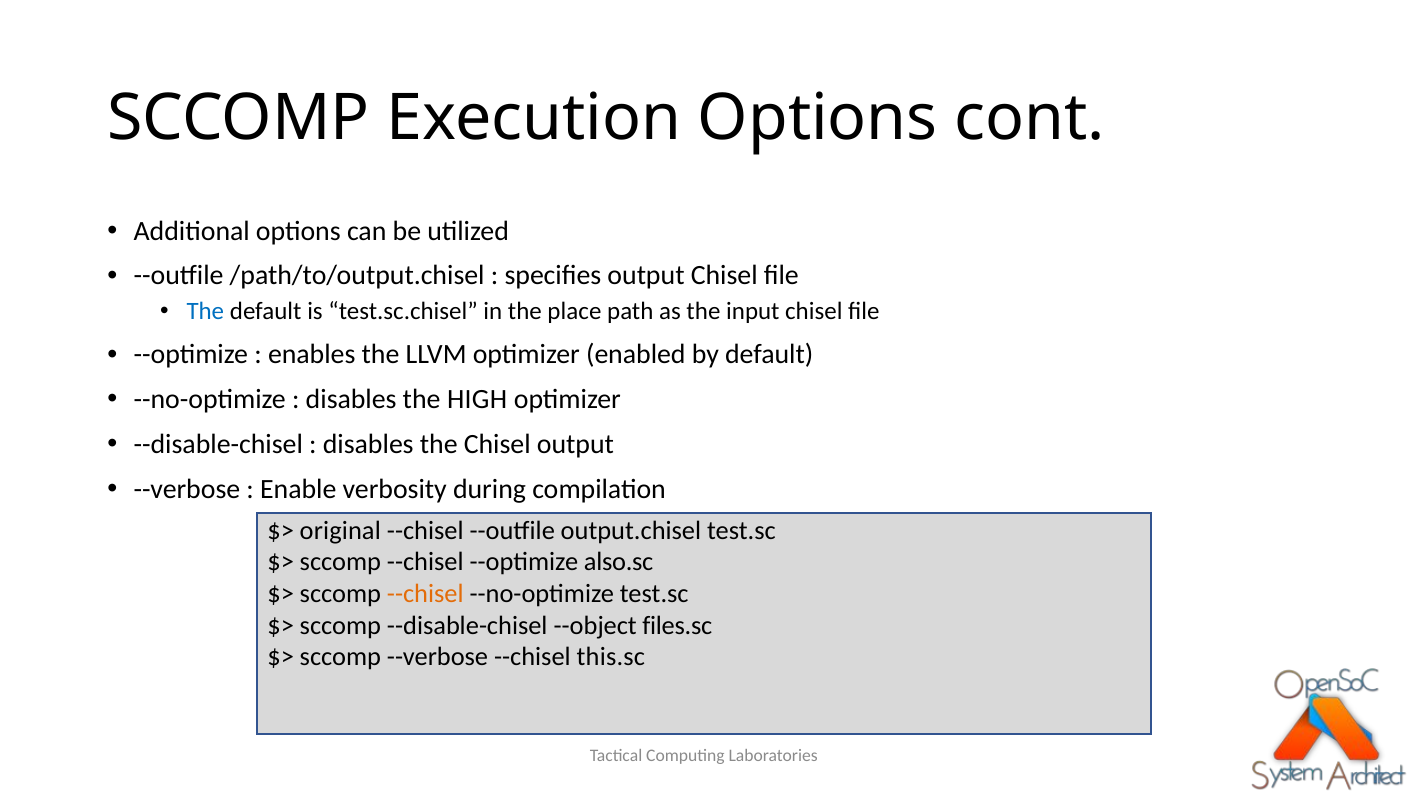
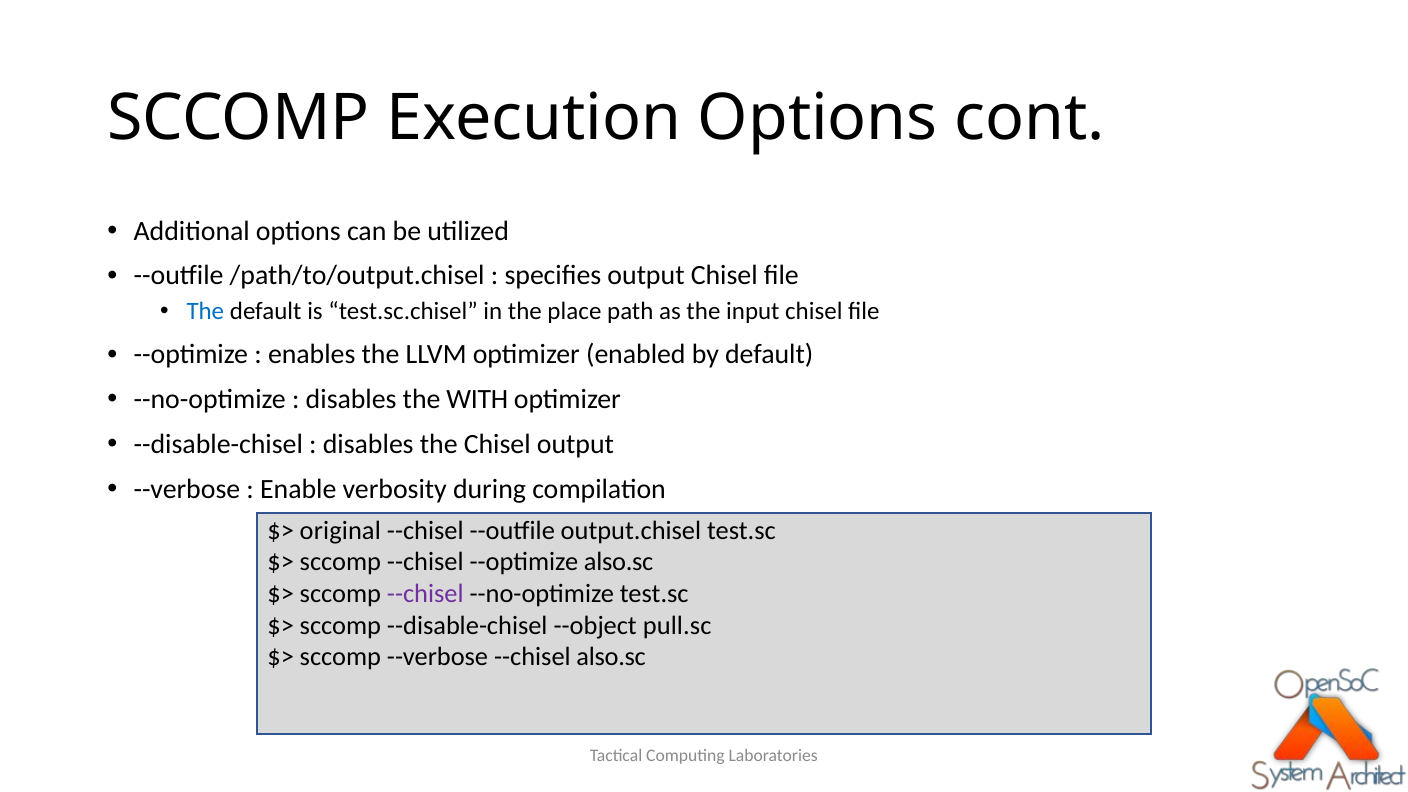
HIGH: HIGH -> WITH
--chisel at (425, 594) colour: orange -> purple
files.sc: files.sc -> pull.sc
--chisel this.sc: this.sc -> also.sc
